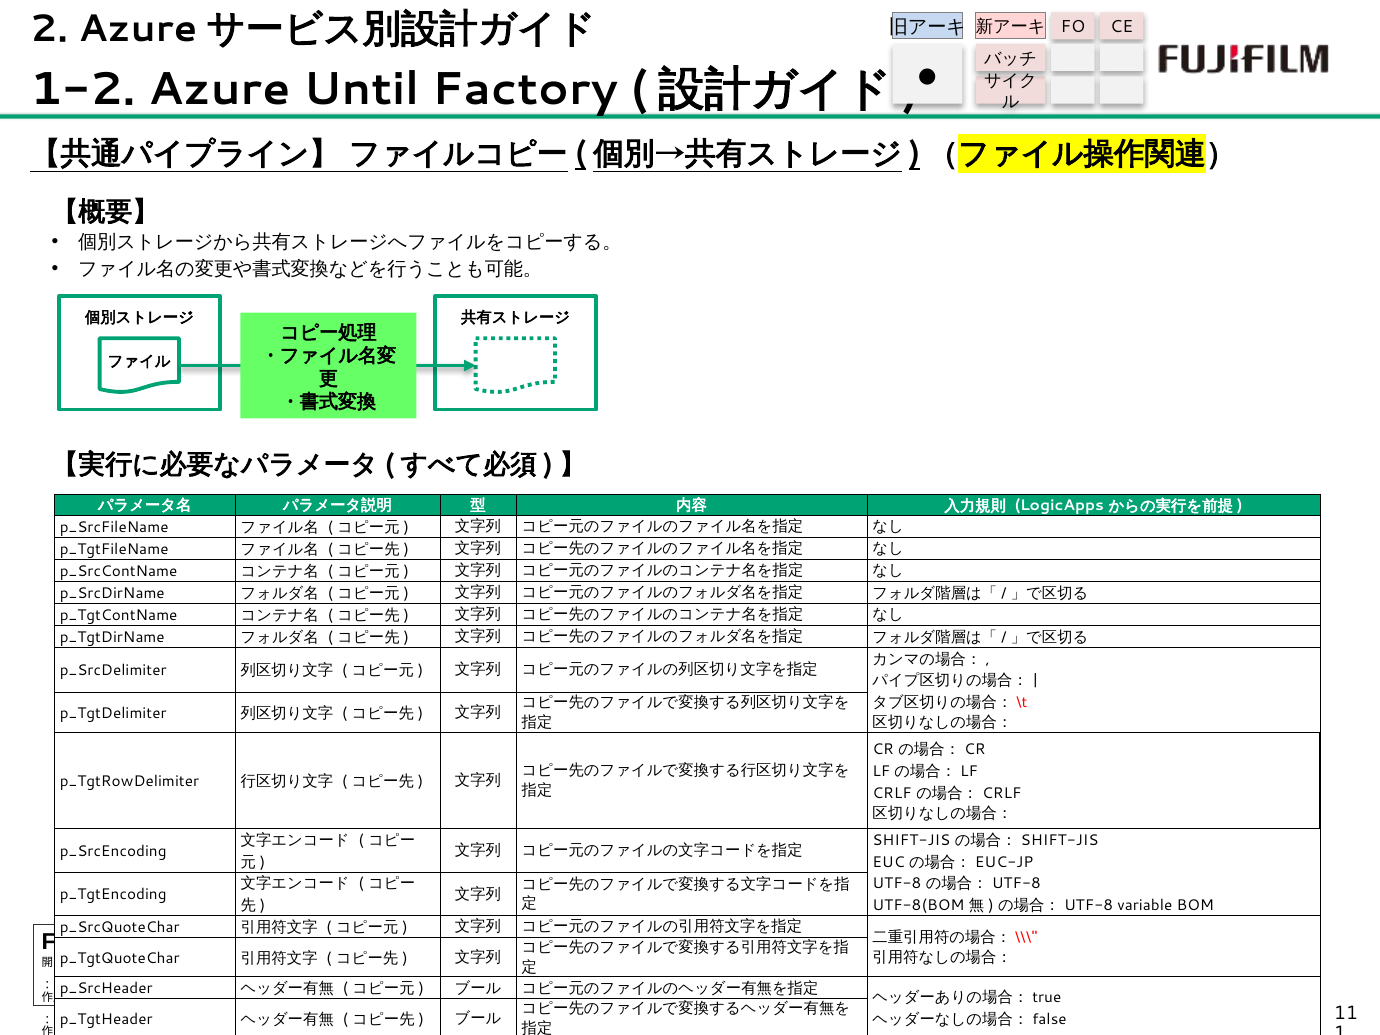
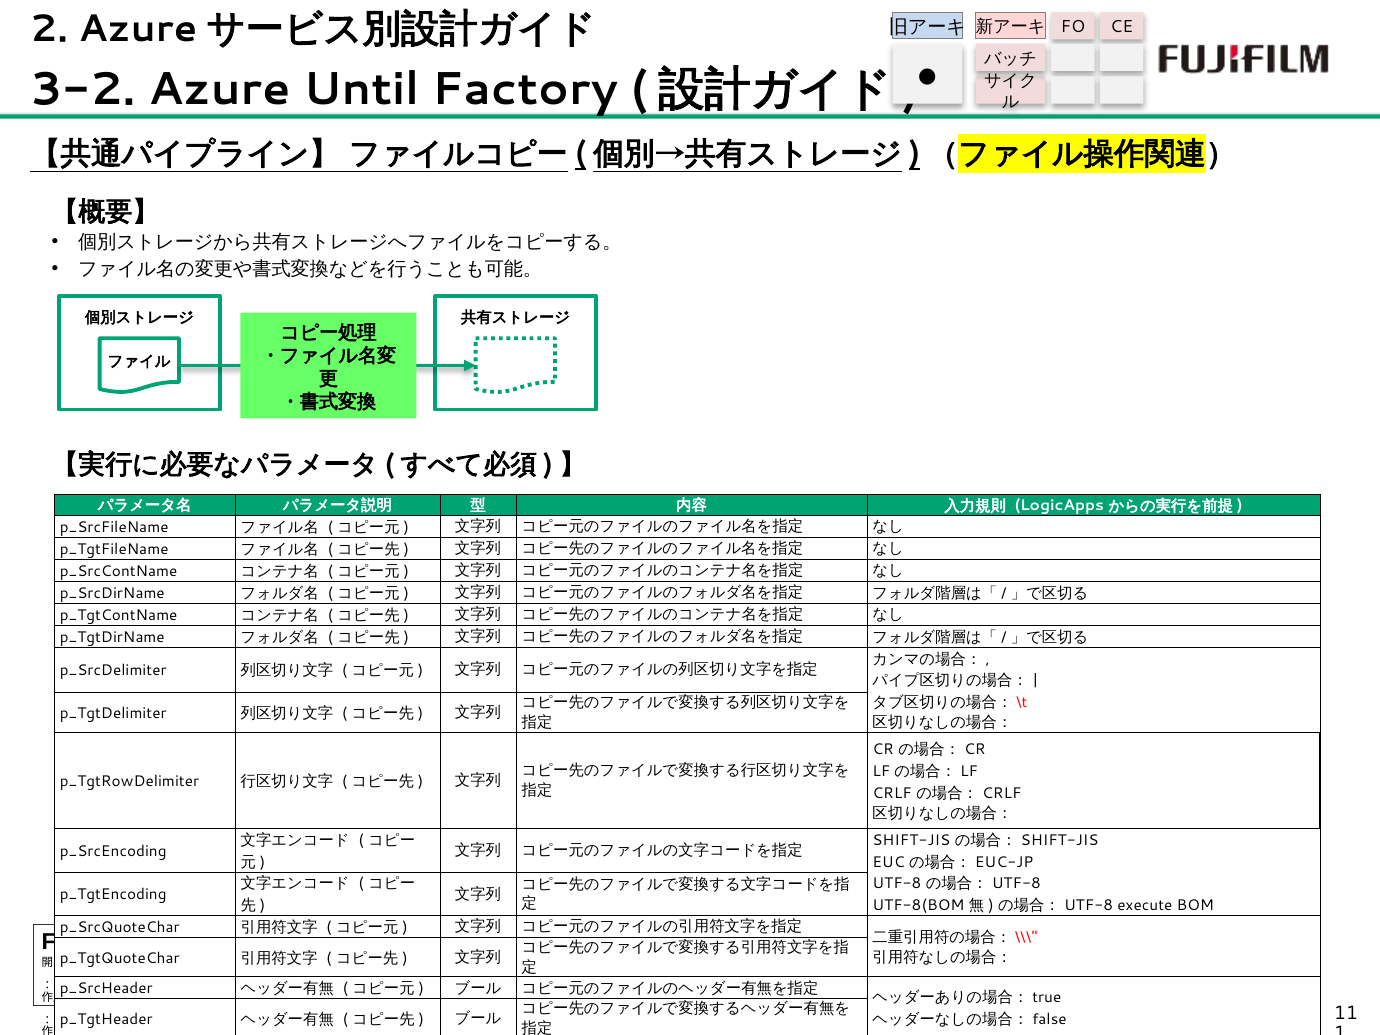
1-2: 1-2 -> 3-2
variable: variable -> execute
